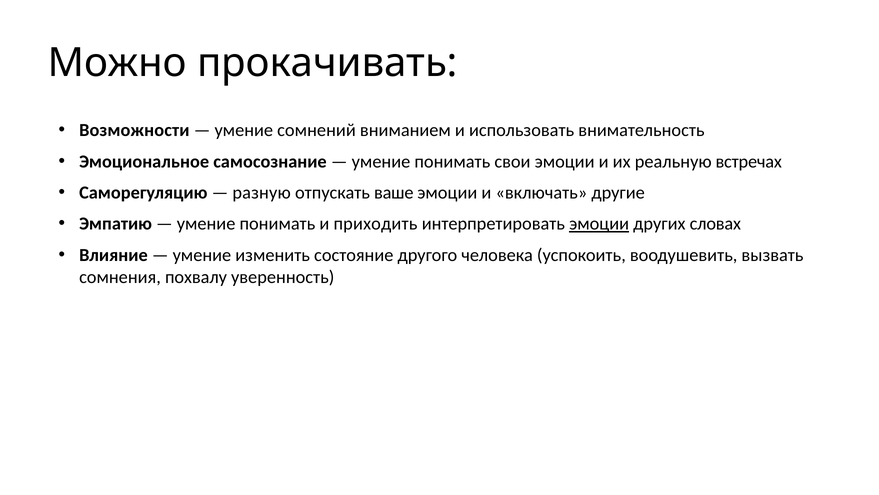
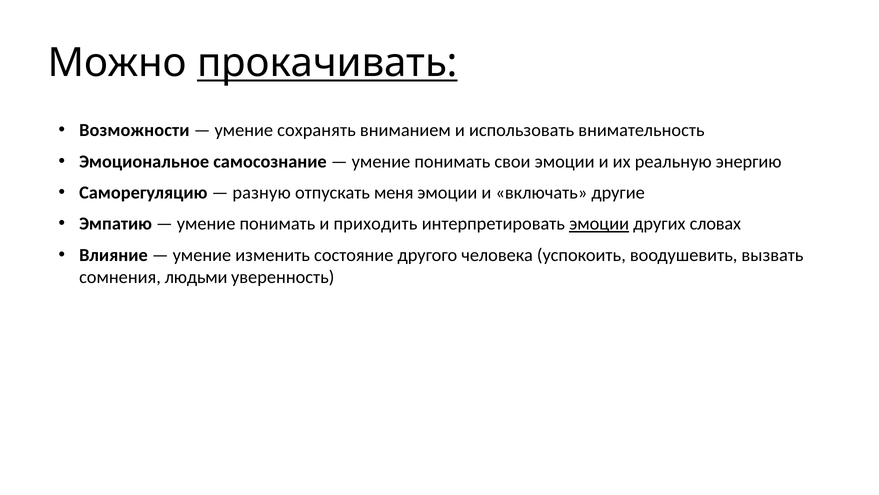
прокачивать underline: none -> present
сомнений: сомнений -> сохранять
встречах: встречах -> энергию
ваше: ваше -> меня
похвалу: похвалу -> людьми
